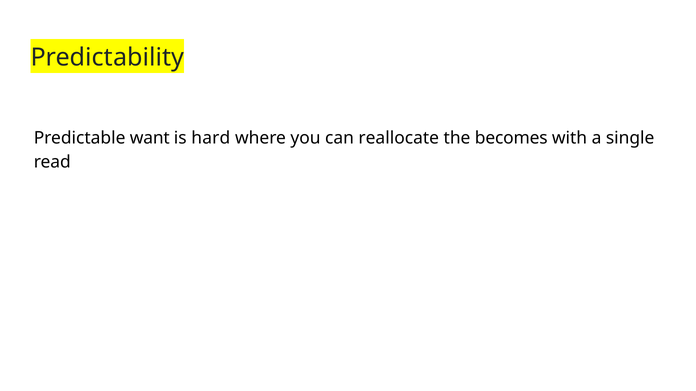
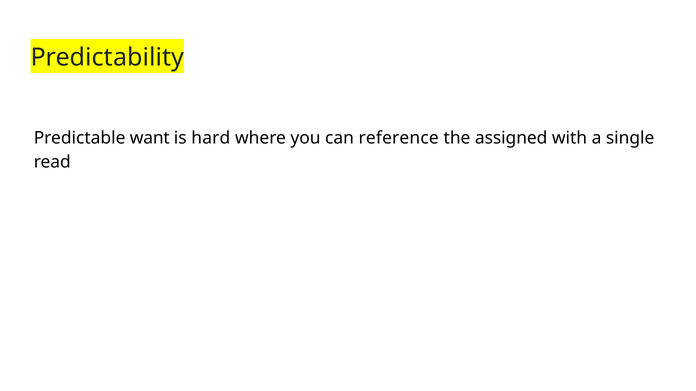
reallocate: reallocate -> reference
becomes: becomes -> assigned
